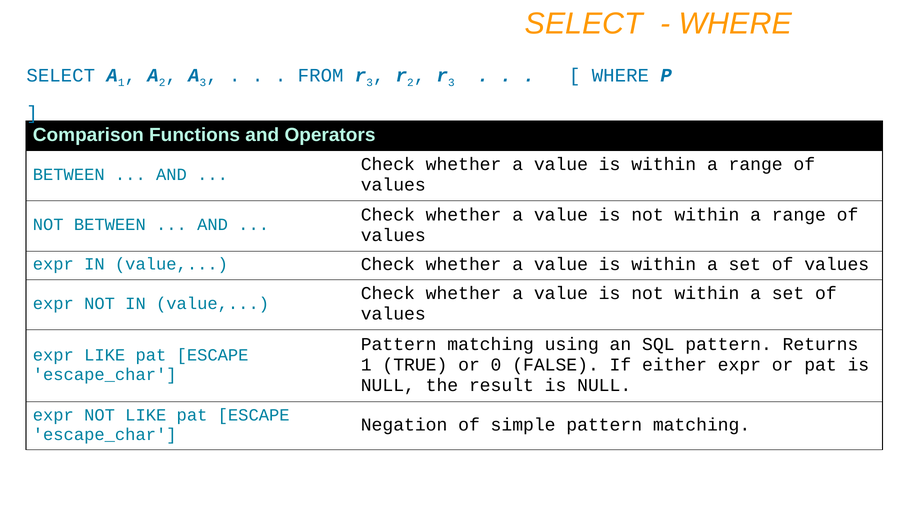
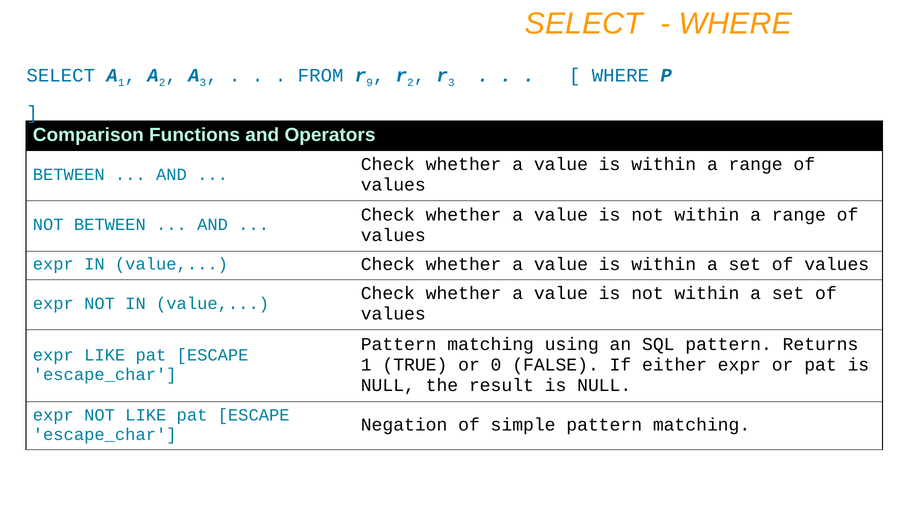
3 at (370, 83): 3 -> 9
